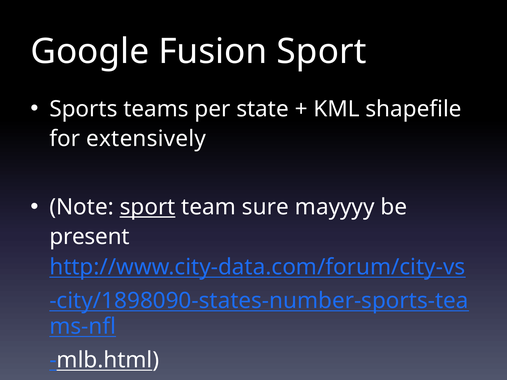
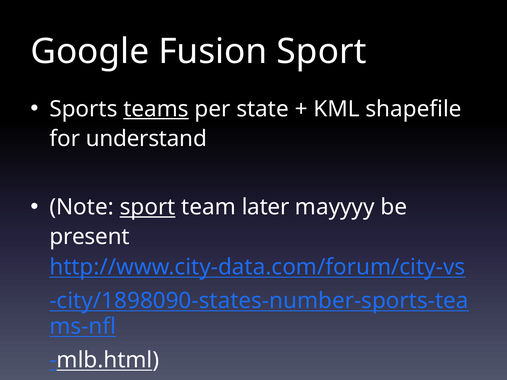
teams underline: none -> present
extensively: extensively -> understand
sure: sure -> later
